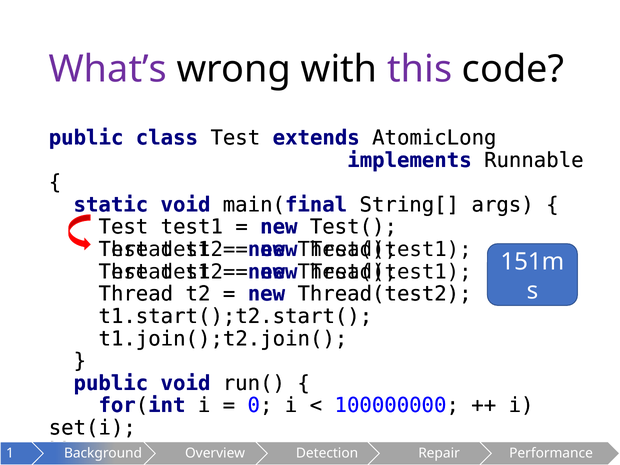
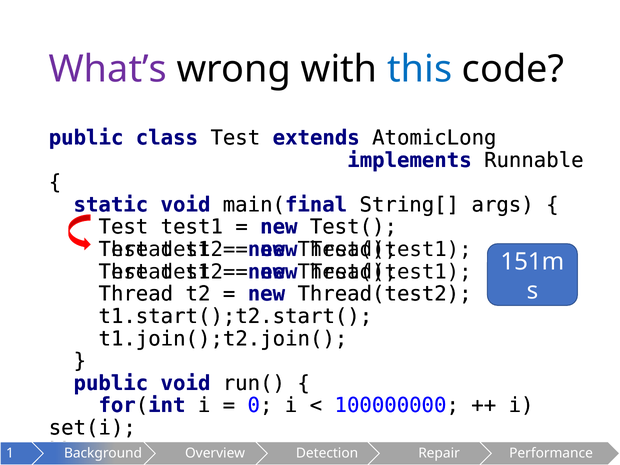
this colour: purple -> blue
